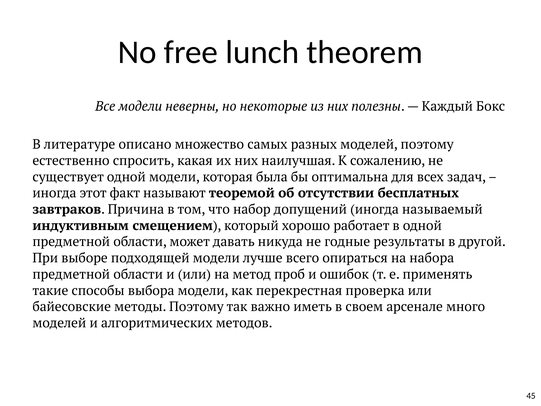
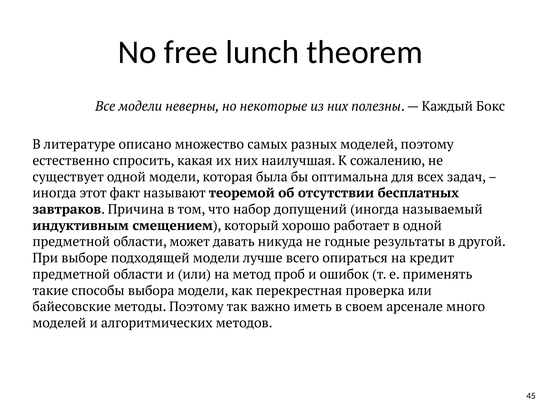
набора: набора -> кредит
